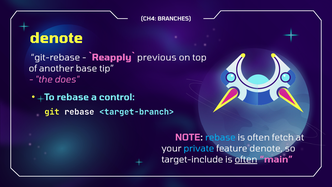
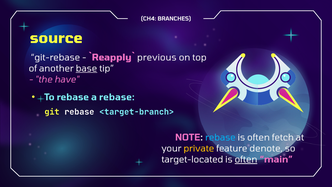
denote at (56, 38): denote -> source
base underline: none -> present
does: does -> have
a control: control -> rebase
private colour: light blue -> yellow
target-include: target-include -> target-located
